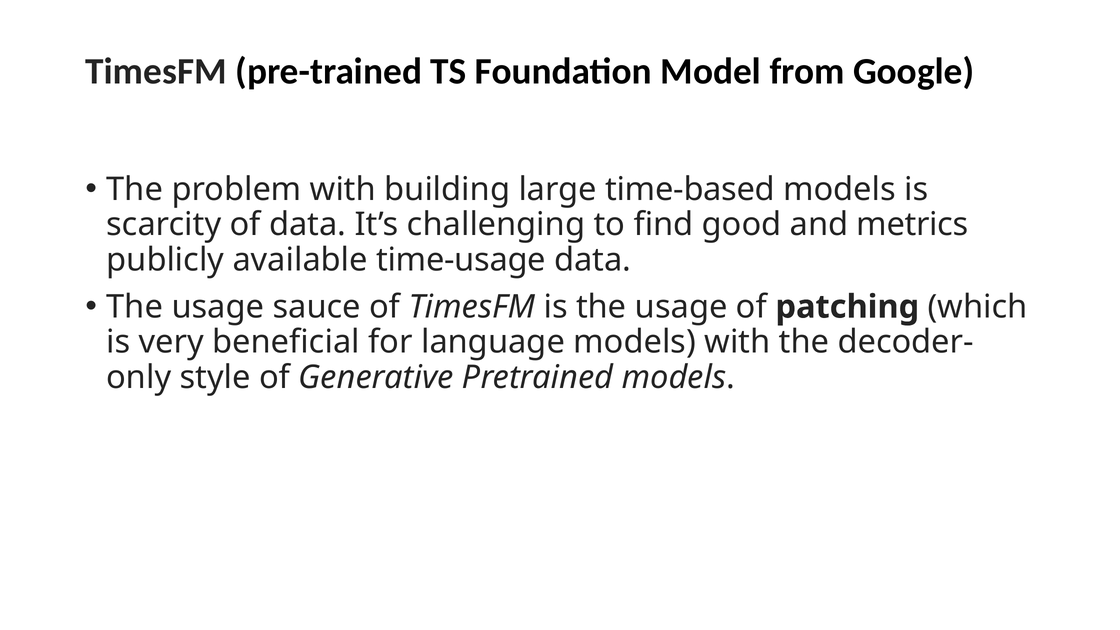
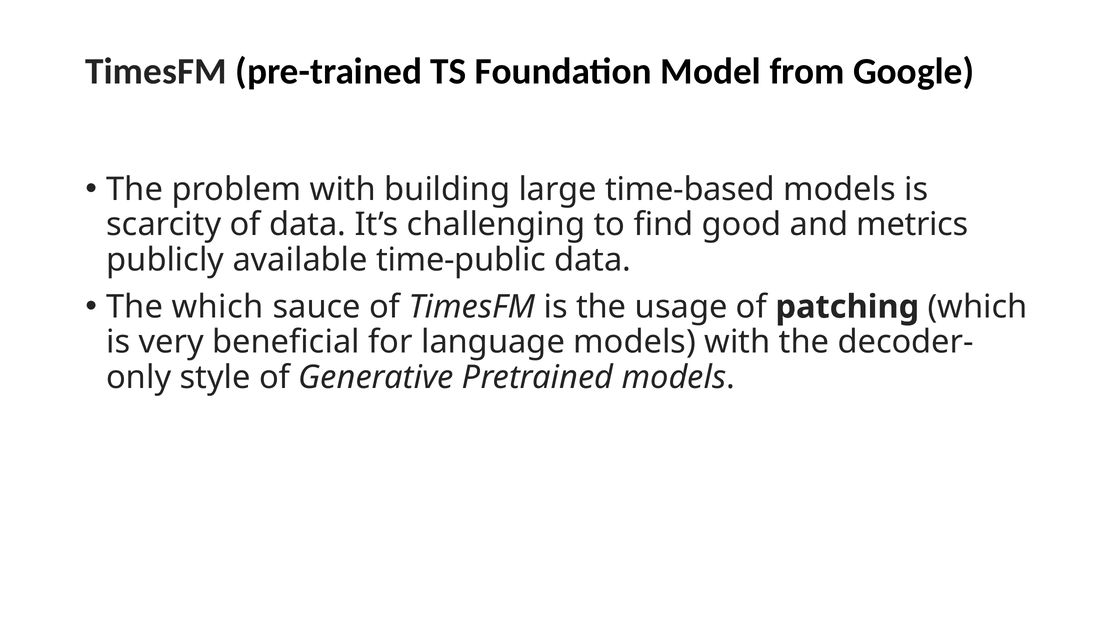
time-usage: time-usage -> time-public
usage at (218, 307): usage -> which
